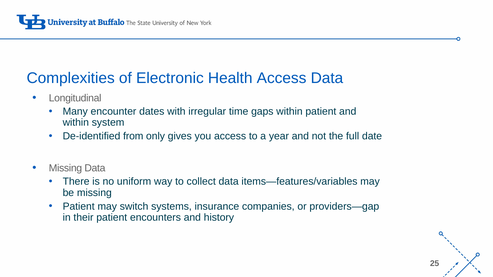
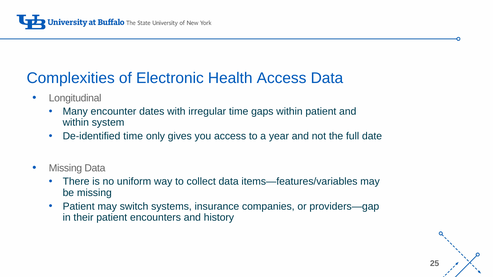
De-identified from: from -> time
